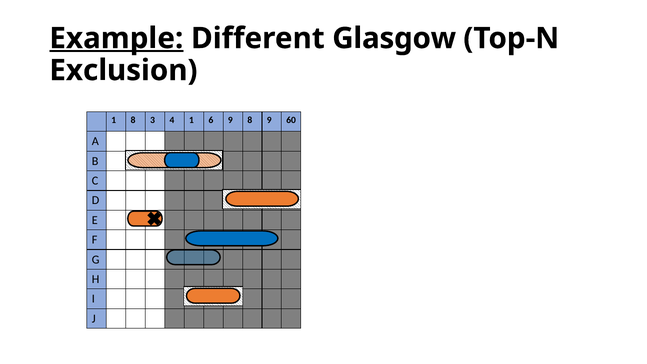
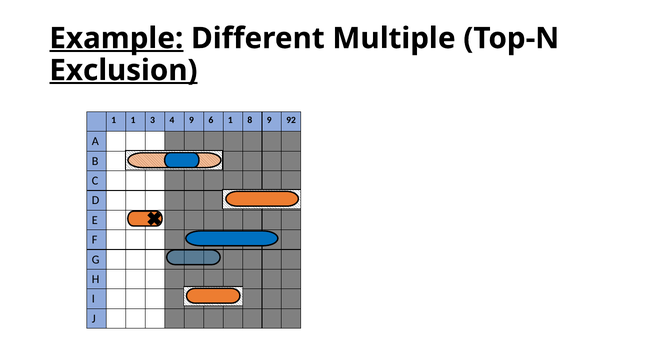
Glasgow: Glasgow -> Multiple
Exclusion underline: none -> present
1 8: 8 -> 1
4 1: 1 -> 9
6 9: 9 -> 1
60: 60 -> 92
